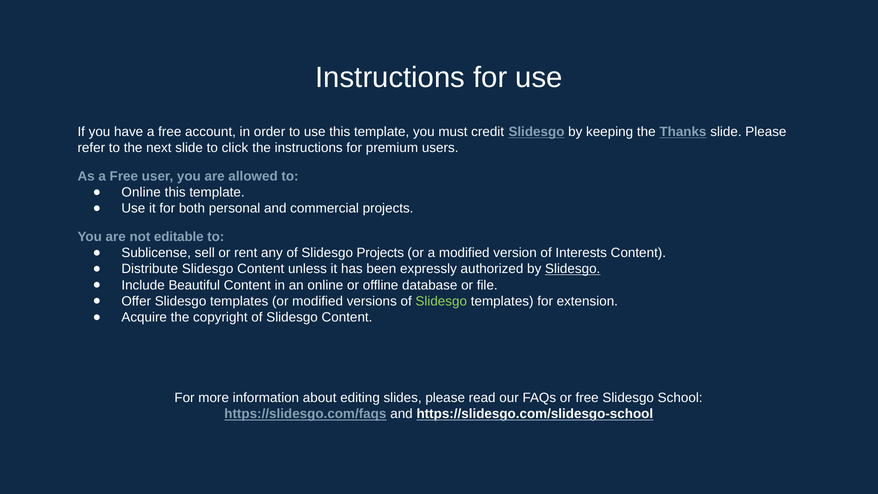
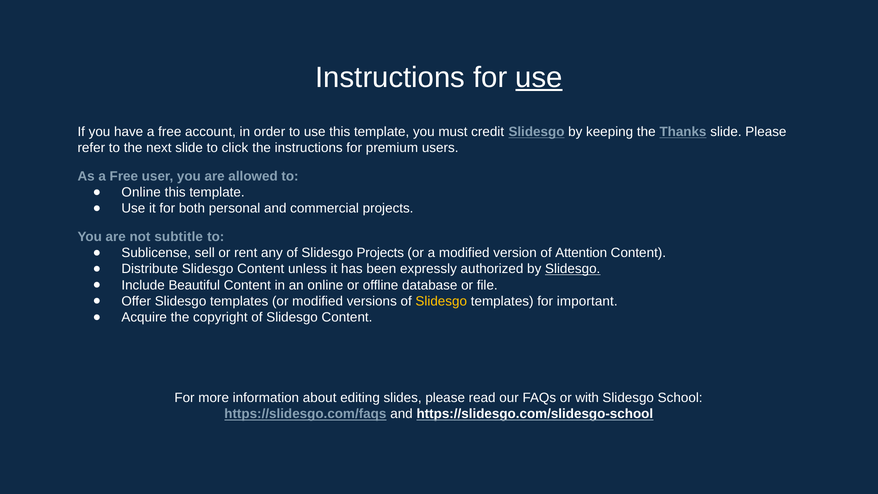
use at (539, 77) underline: none -> present
editable: editable -> subtitle
Interests: Interests -> Attention
Slidesgo at (441, 301) colour: light green -> yellow
extension: extension -> important
or free: free -> with
